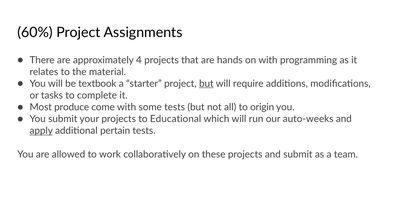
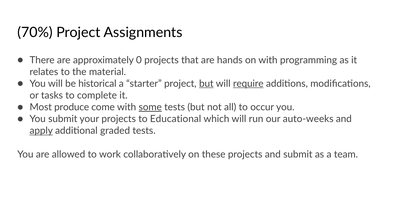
60%: 60% -> 70%
4: 4 -> 0
textbook: textbook -> historical
require underline: none -> present
some underline: none -> present
origin: origin -> occur
pertain: pertain -> graded
